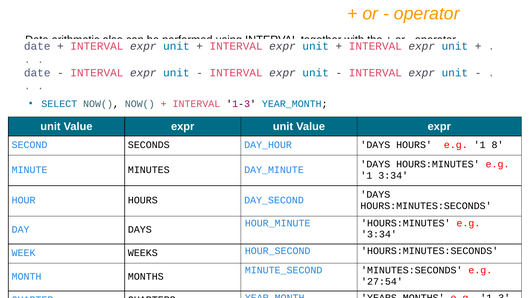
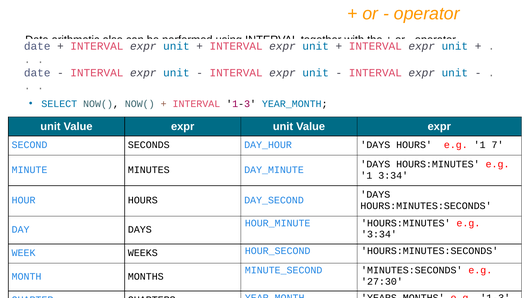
8: 8 -> 7
27:54: 27:54 -> 27:30
